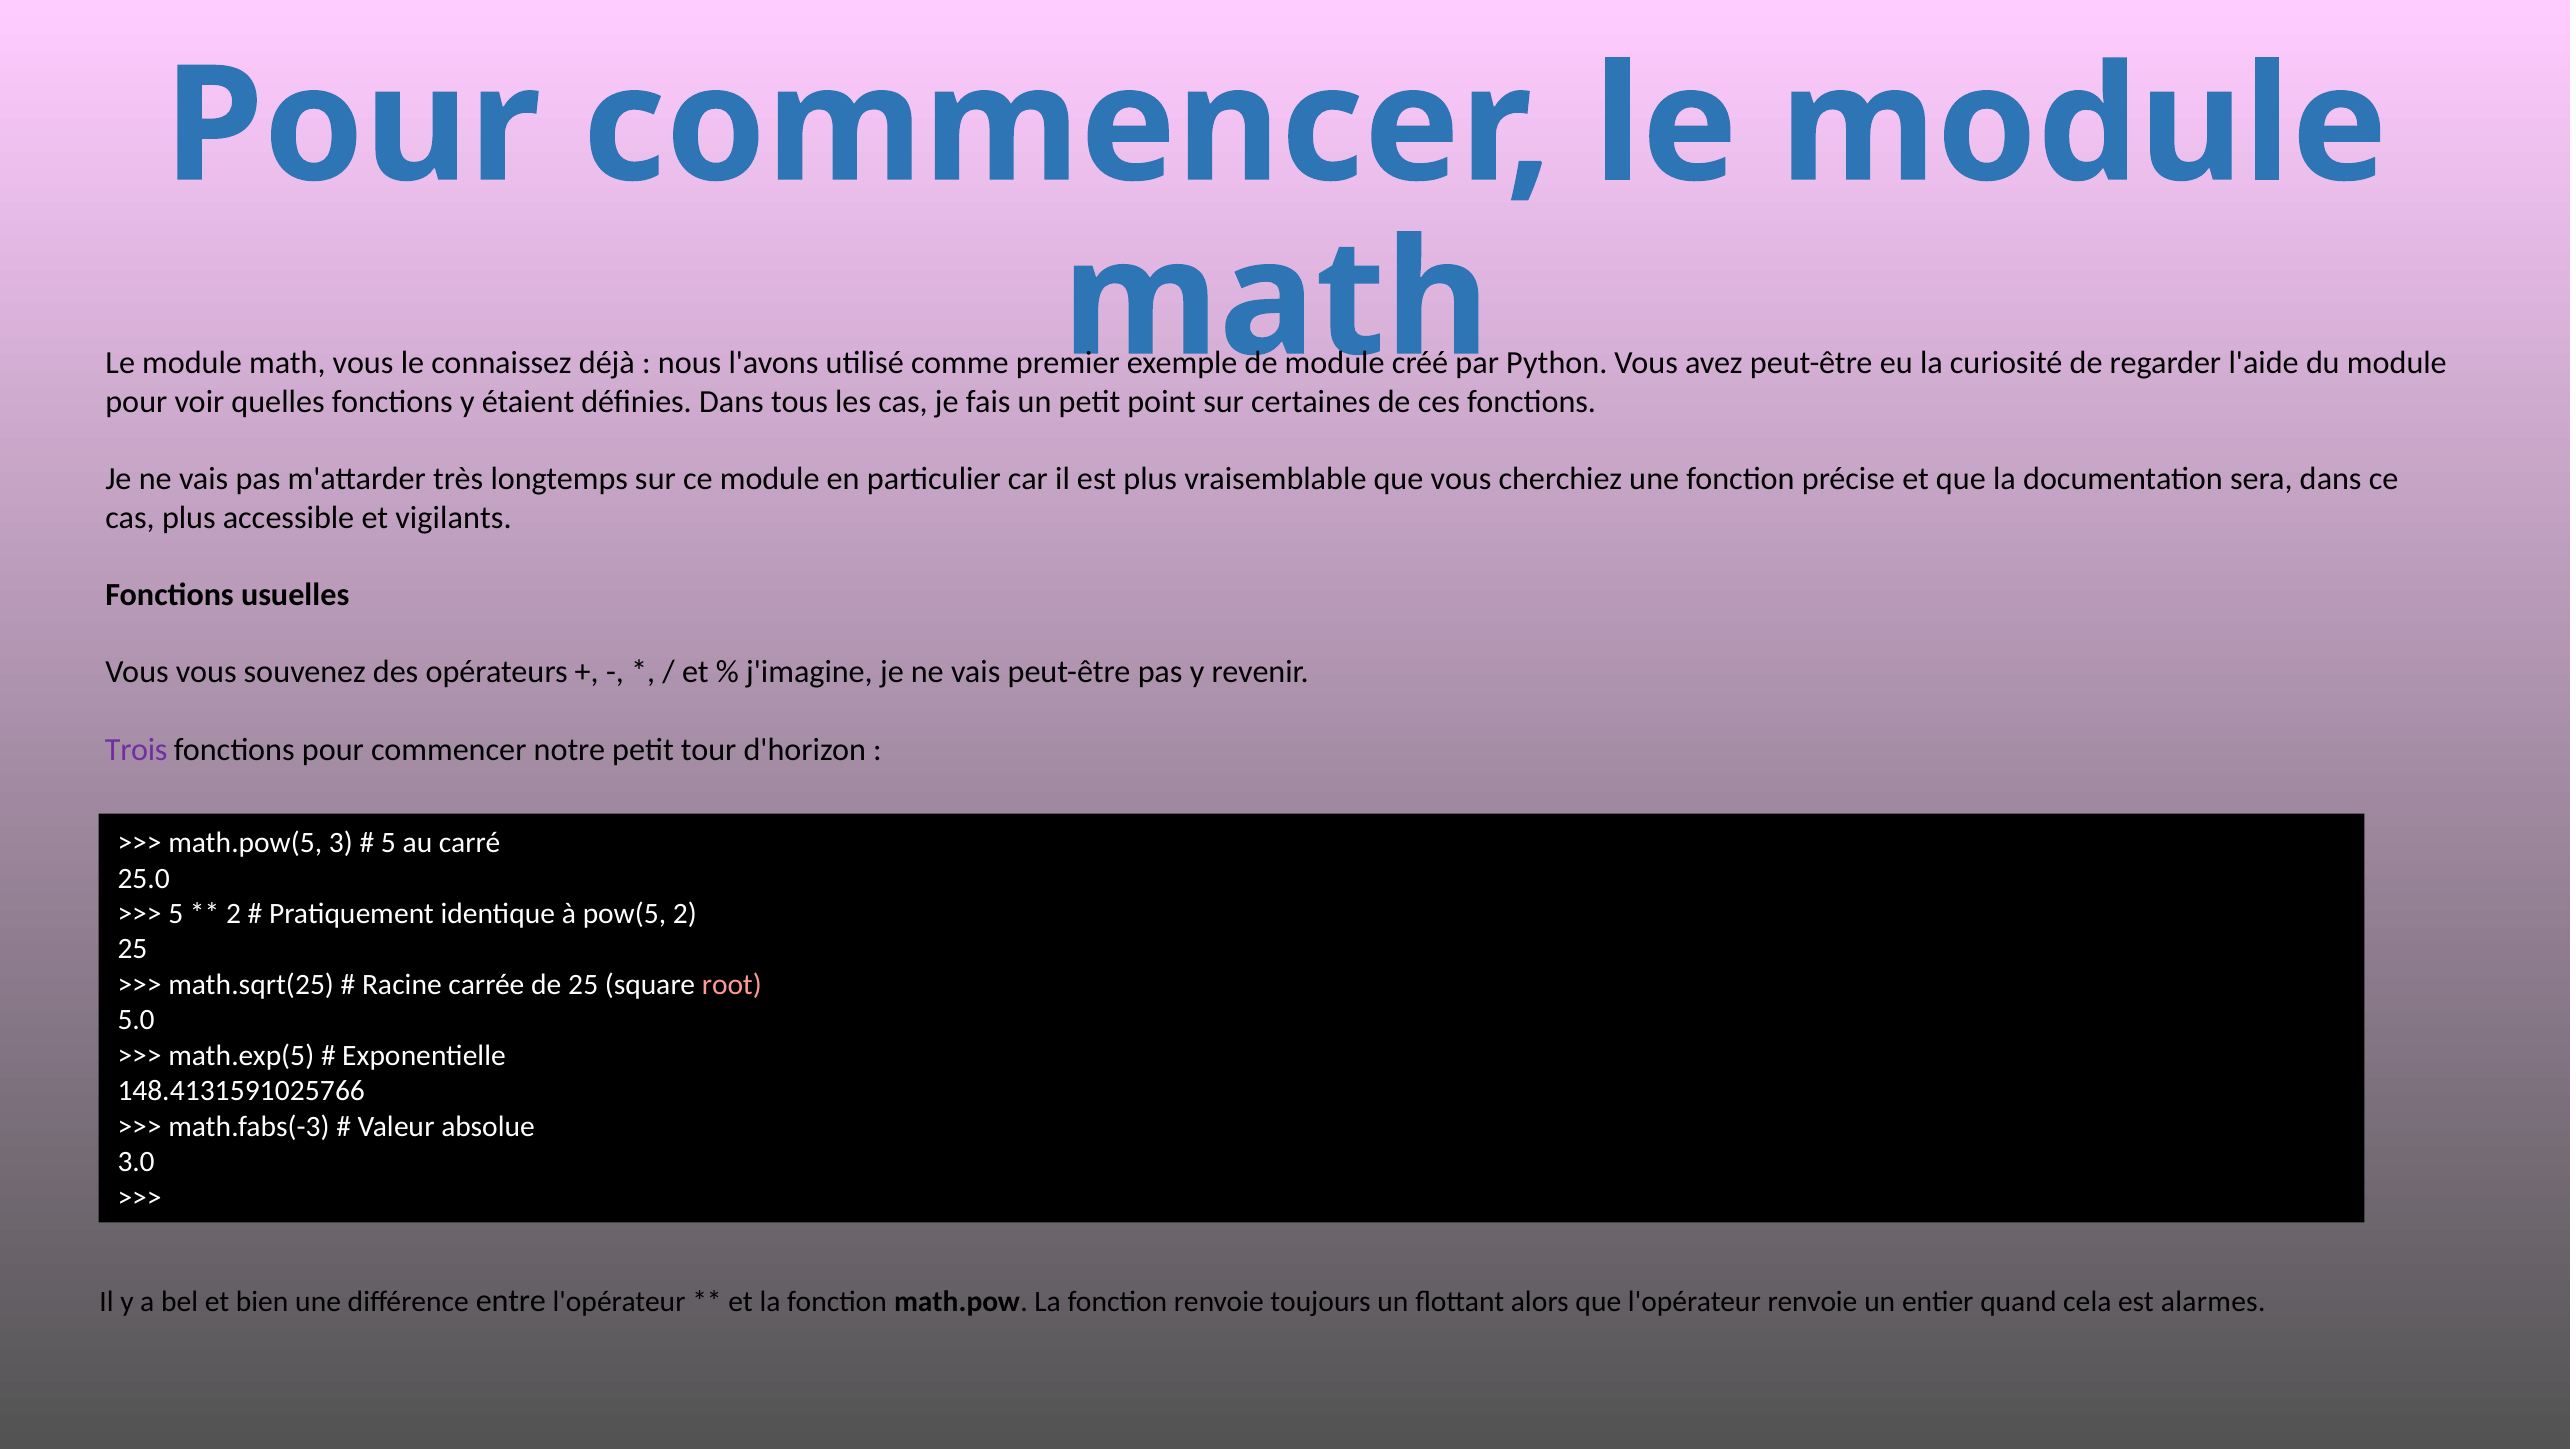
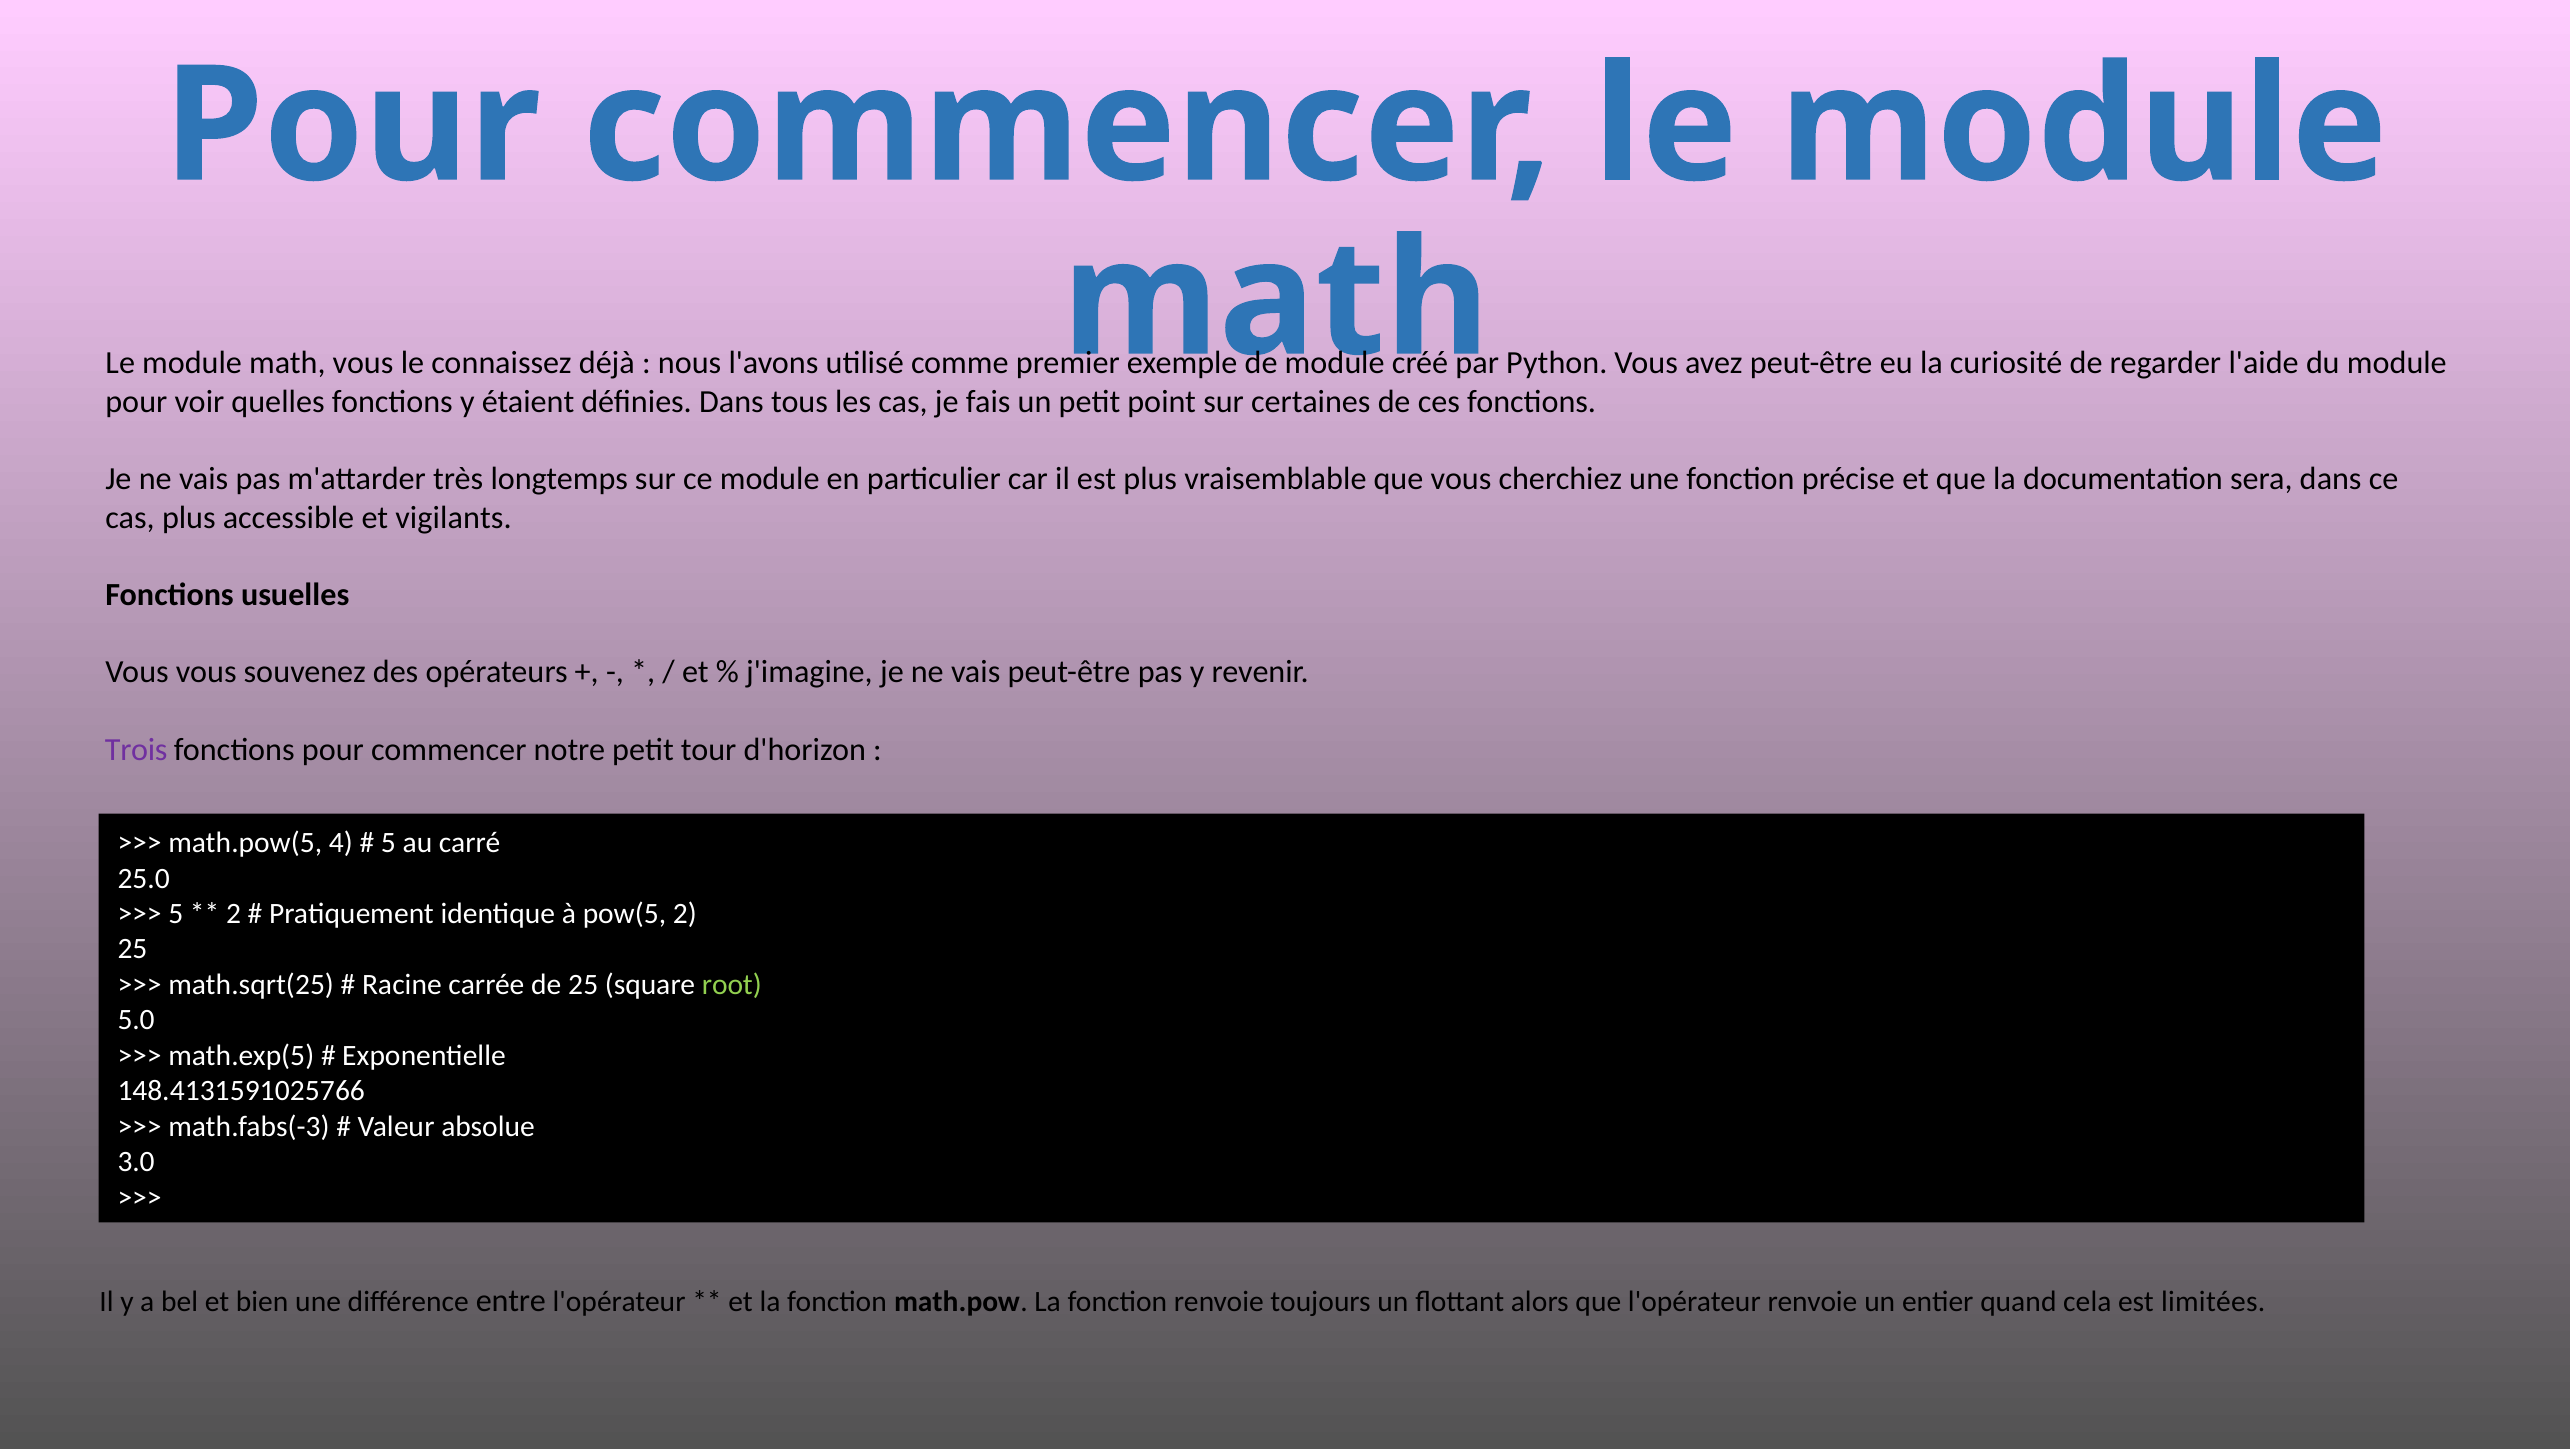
3: 3 -> 4
root colour: pink -> light green
alarmes: alarmes -> limitées
